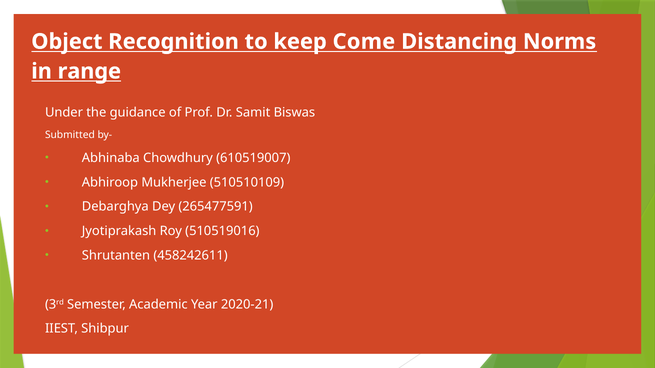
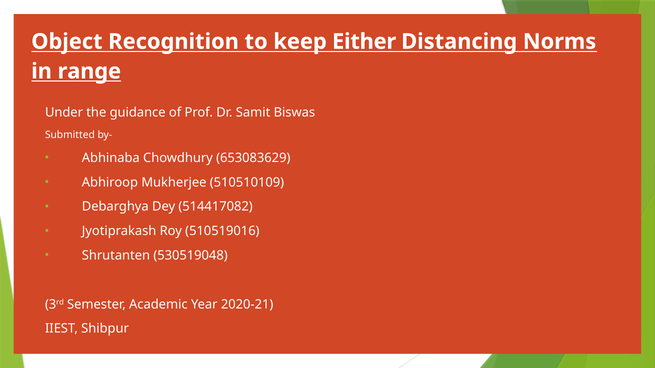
Come: Come -> Either
610519007: 610519007 -> 653083629
265477591: 265477591 -> 514417082
458242611: 458242611 -> 530519048
